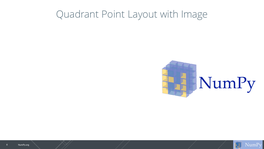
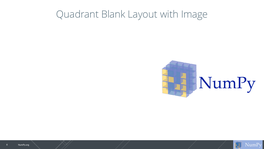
Point: Point -> Blank
